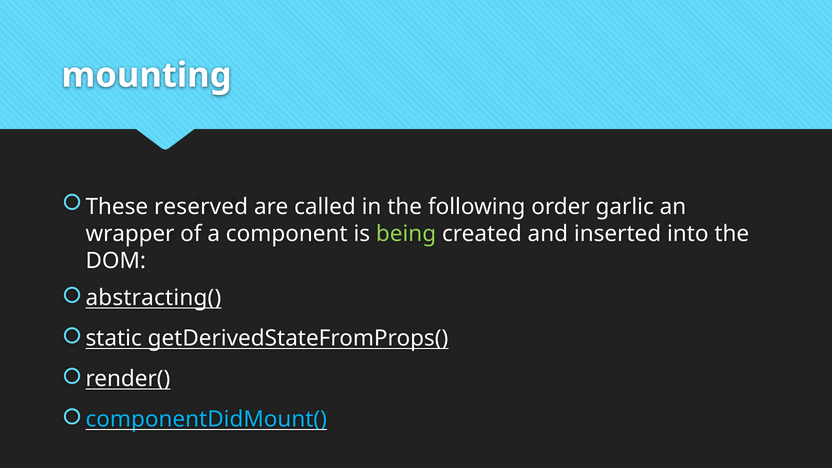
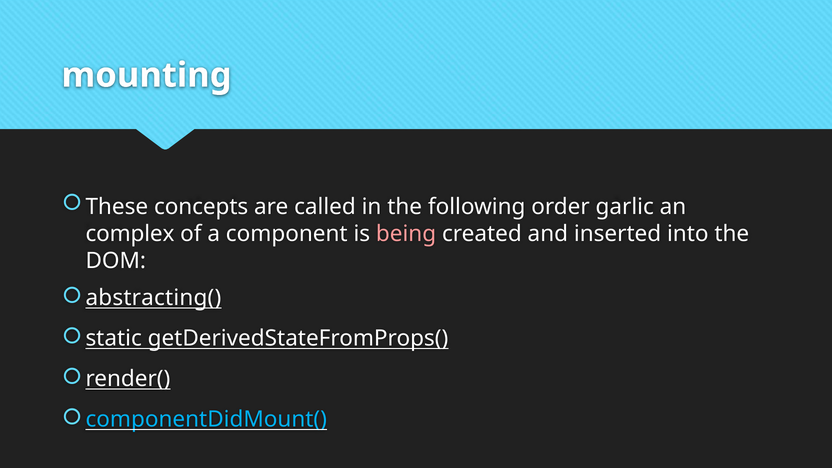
reserved: reserved -> concepts
wrapper: wrapper -> complex
being colour: light green -> pink
